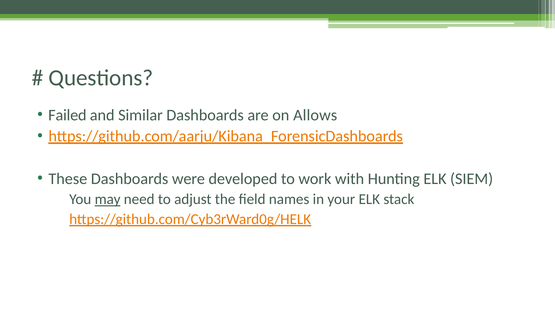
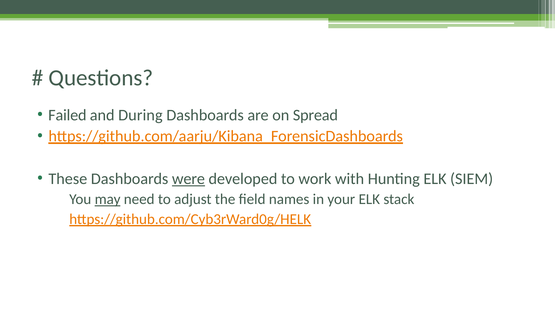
Similar: Similar -> During
Allows: Allows -> Spread
were underline: none -> present
